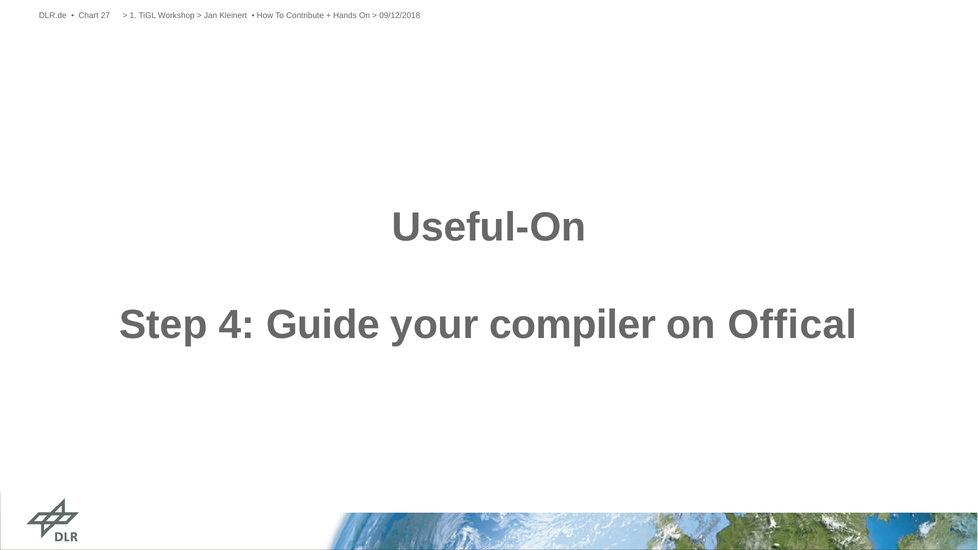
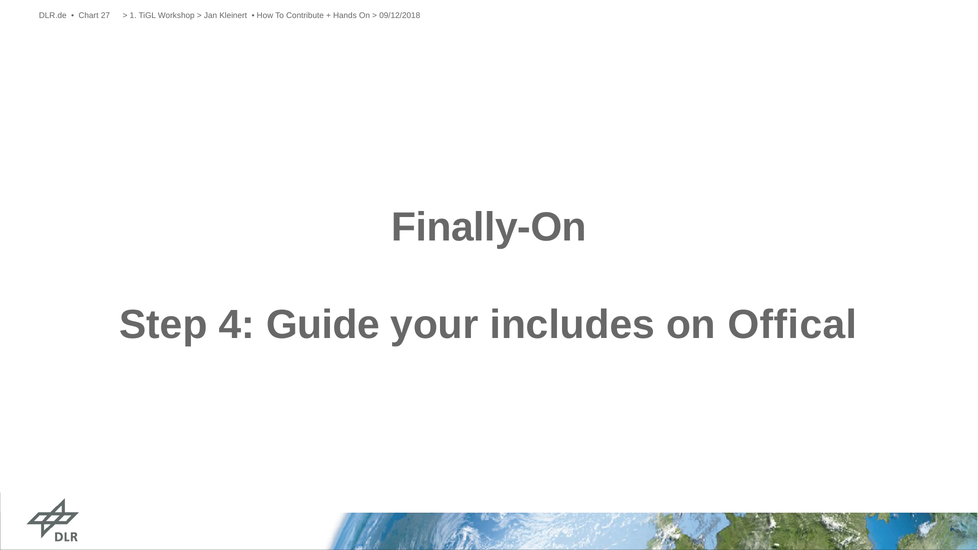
Useful-On: Useful-On -> Finally-On
compiler: compiler -> includes
